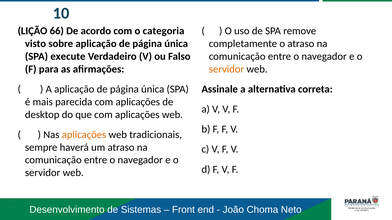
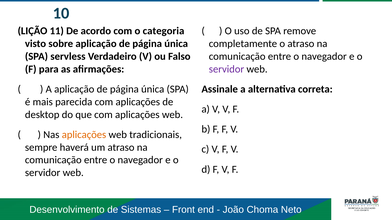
66: 66 -> 11
execute: execute -> servless
servidor at (226, 69) colour: orange -> purple
